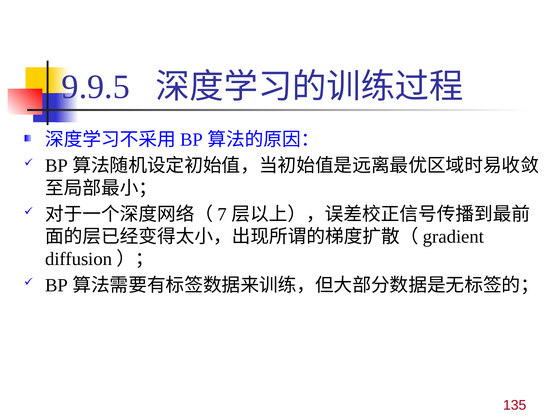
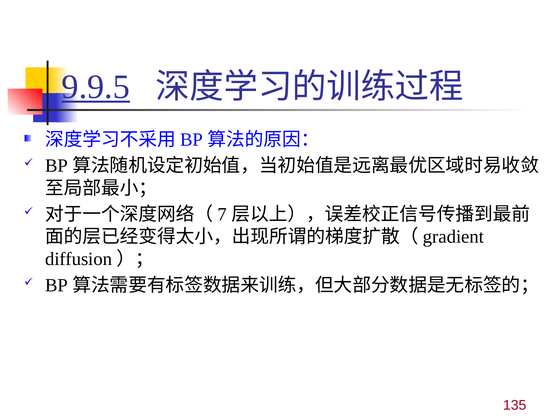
9.9.5 underline: none -> present
